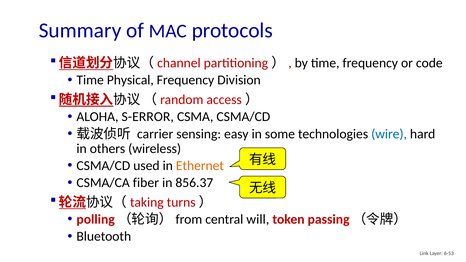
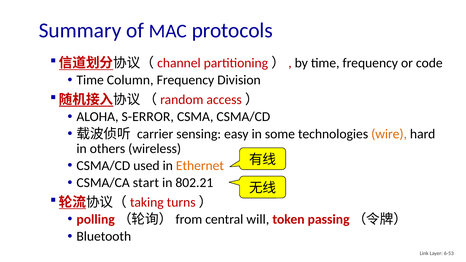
Physical: Physical -> Column
wire colour: blue -> orange
fiber: fiber -> start
856.37: 856.37 -> 802.21
